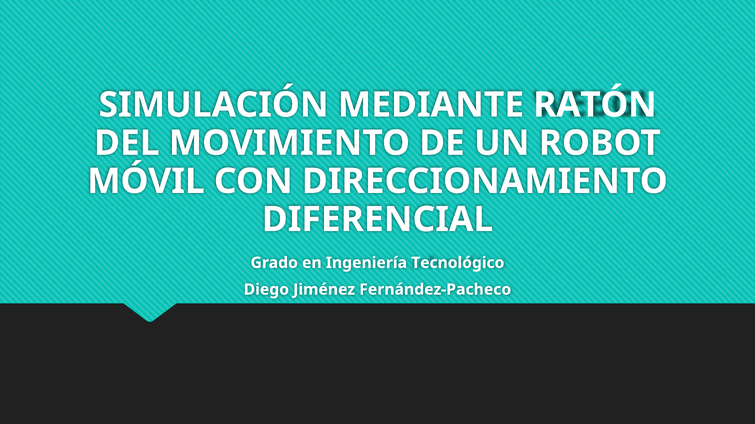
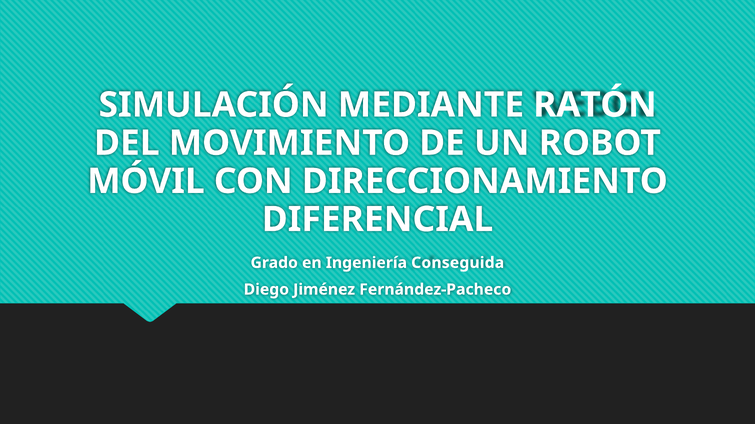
Tecnológico: Tecnológico -> Conseguida
